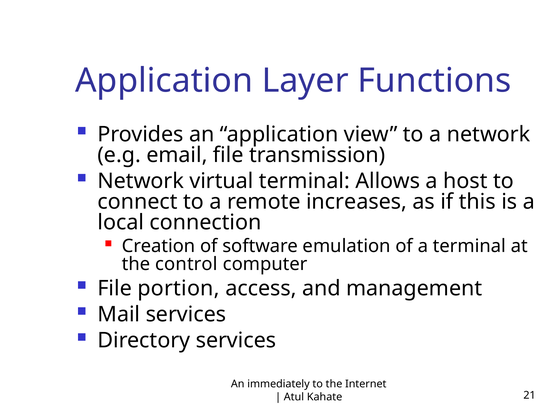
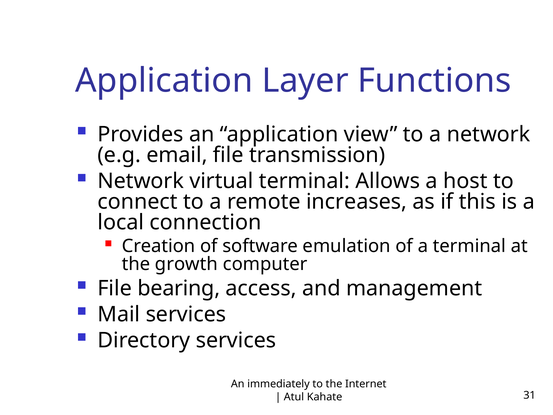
control: control -> growth
portion: portion -> bearing
21: 21 -> 31
